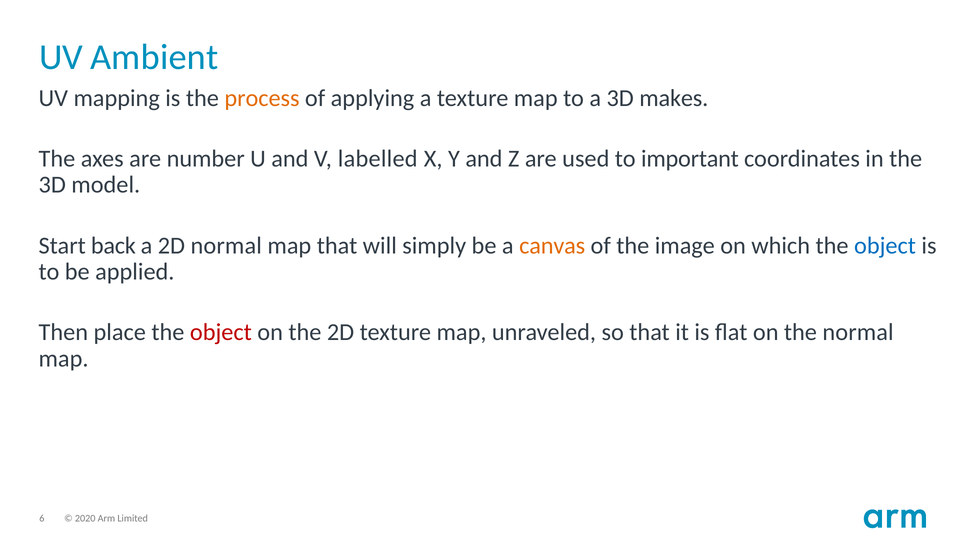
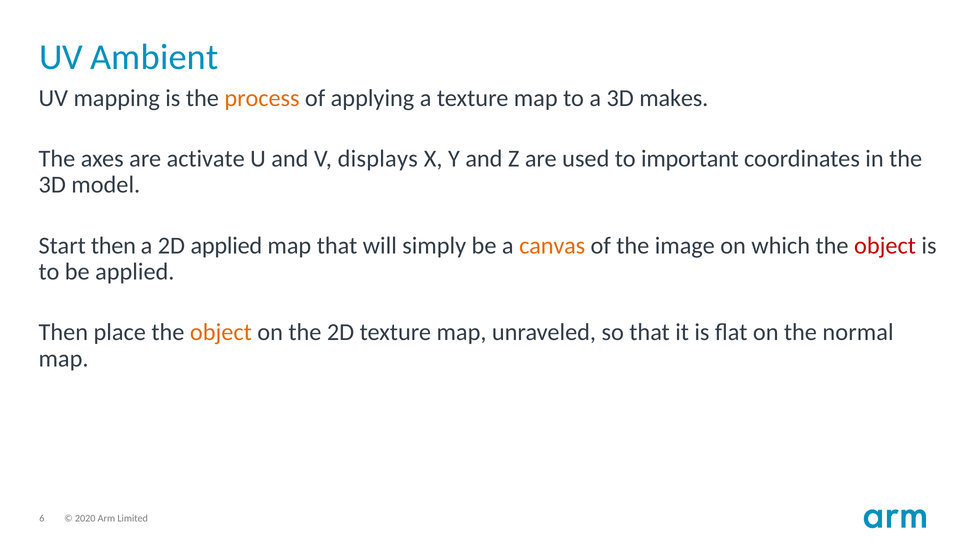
number: number -> activate
labelled: labelled -> displays
Start back: back -> then
2D normal: normal -> applied
object at (885, 246) colour: blue -> red
object at (221, 333) colour: red -> orange
